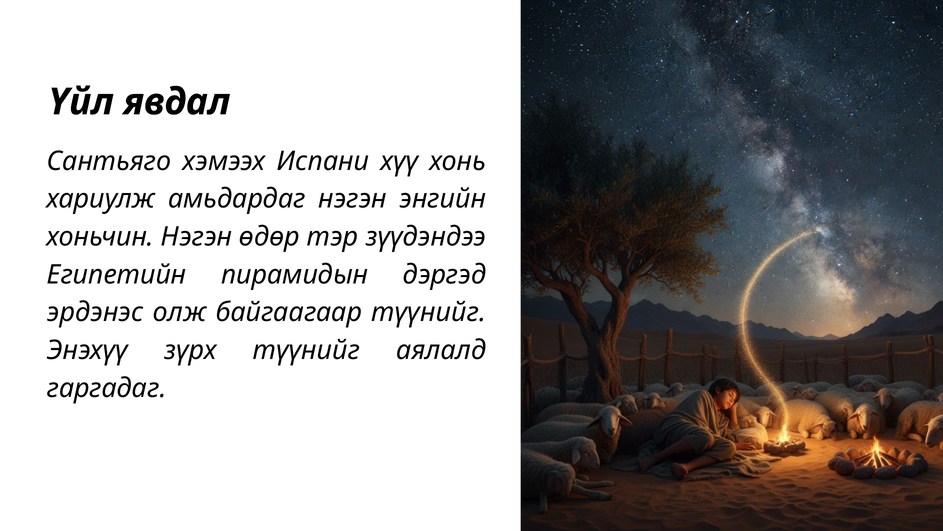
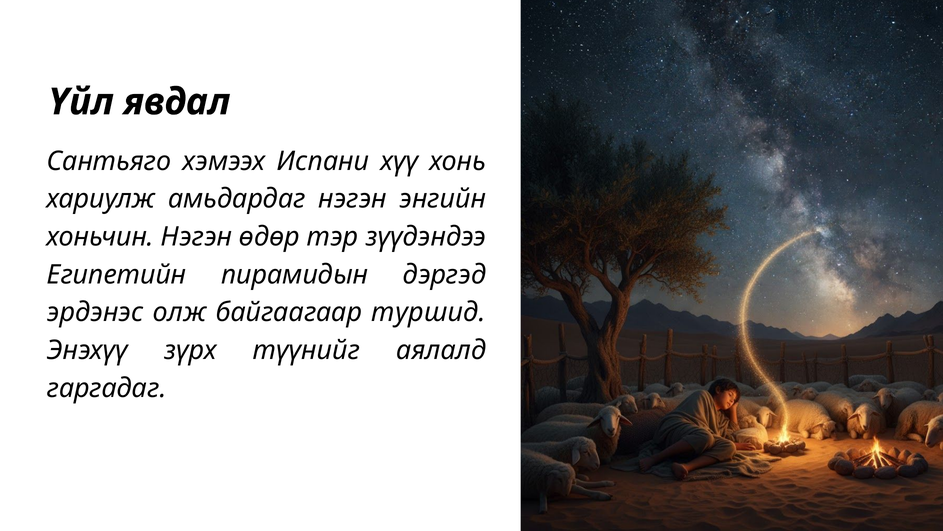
байгаагаар түүнийг: түүнийг -> туршид
